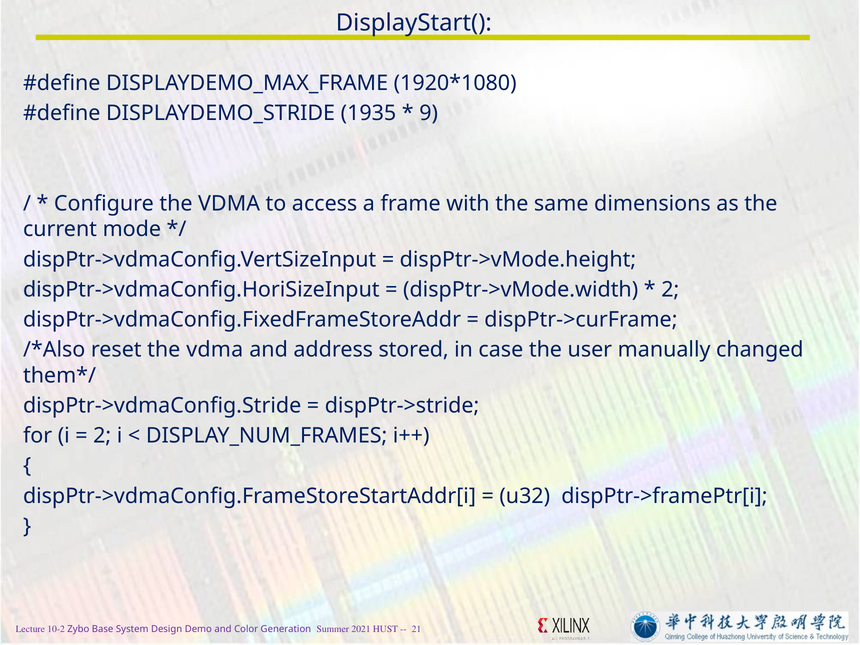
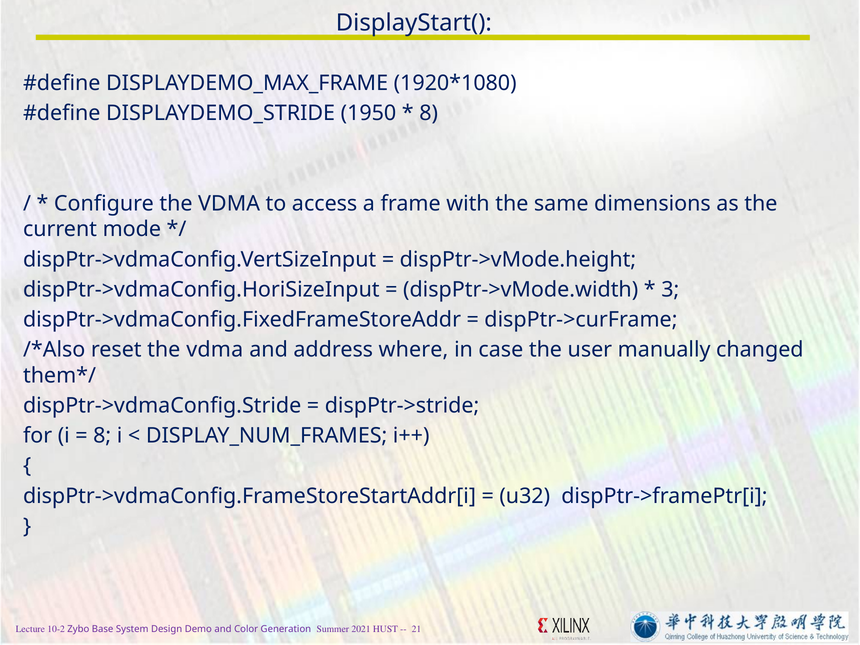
1935: 1935 -> 1950
9 at (429, 113): 9 -> 8
2 at (670, 290): 2 -> 3
stored: stored -> where
2 at (102, 436): 2 -> 8
